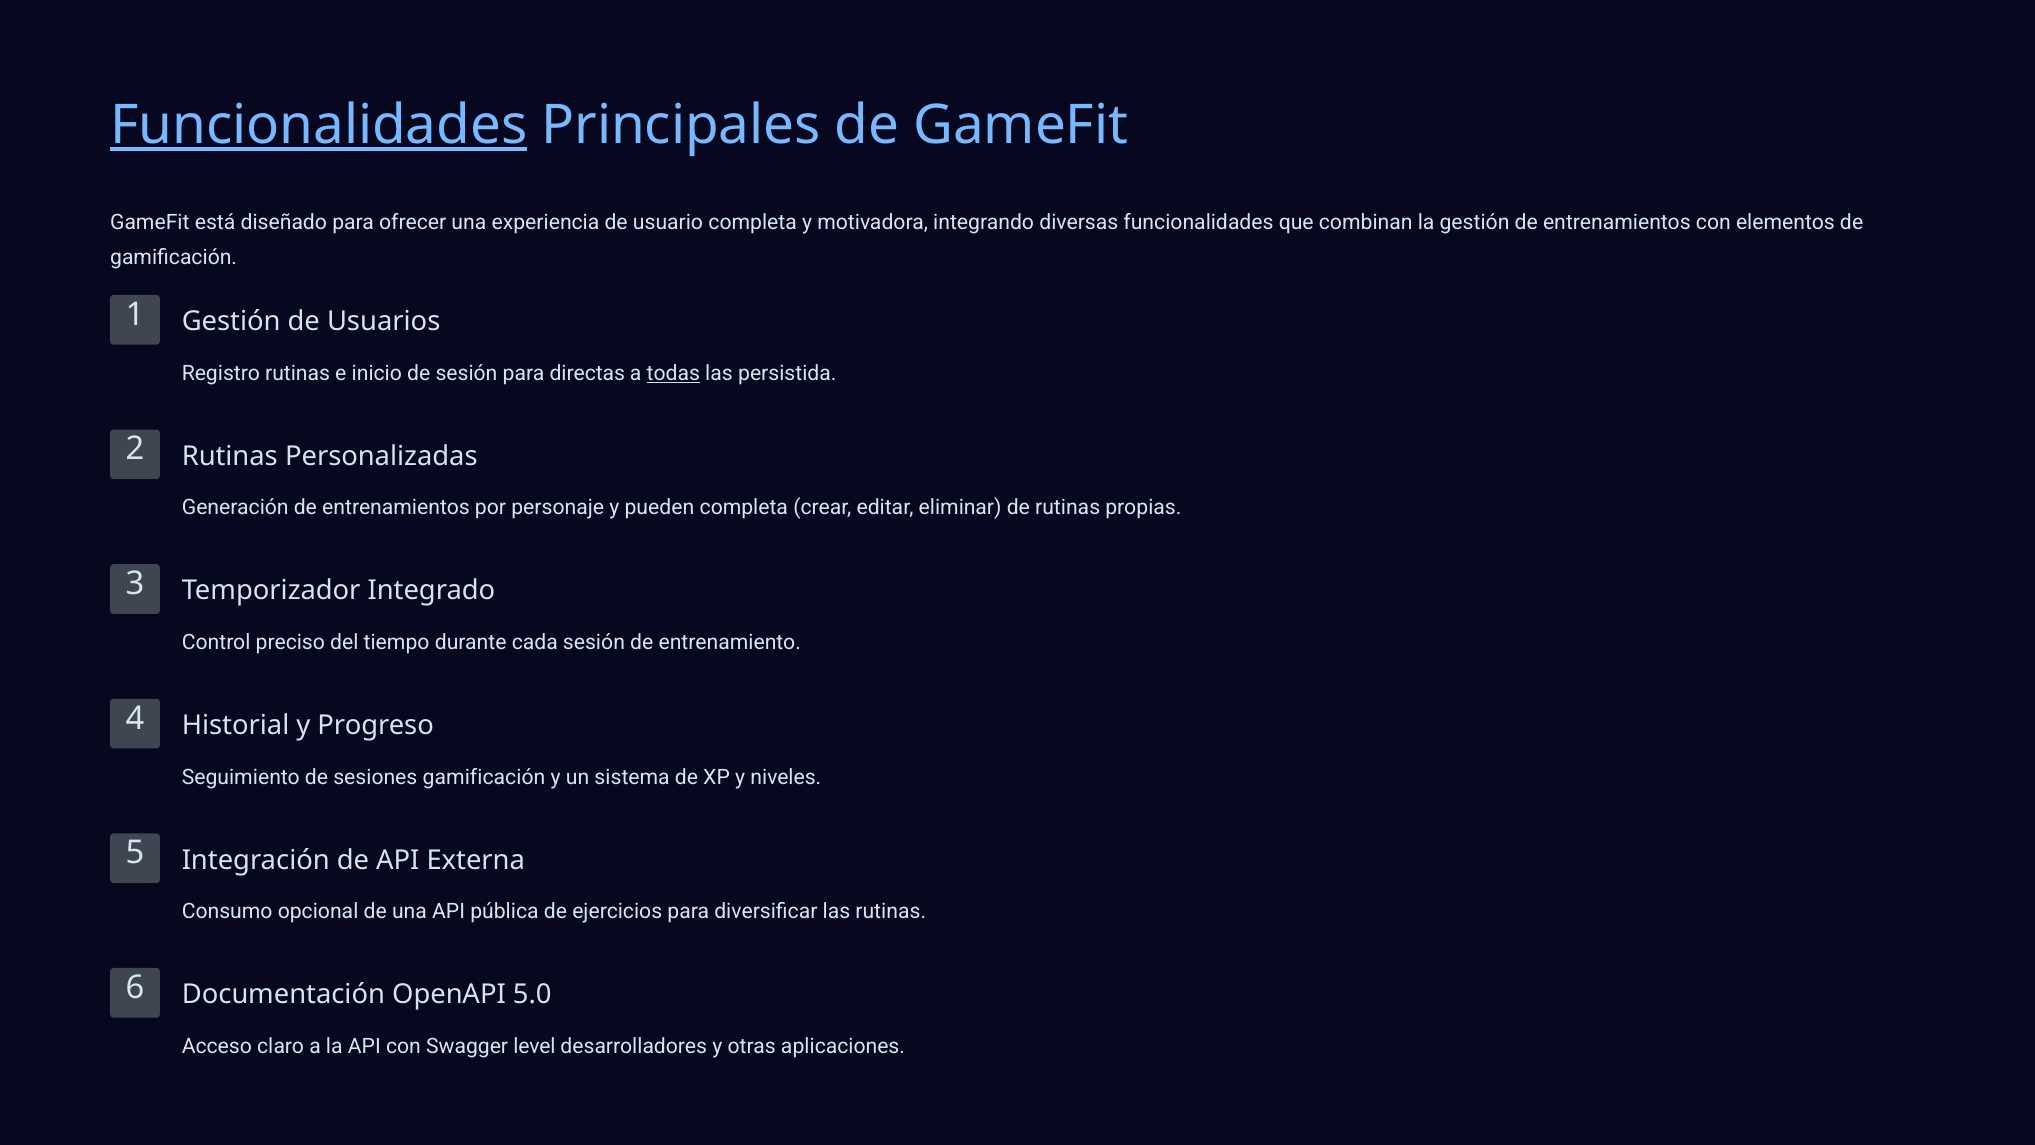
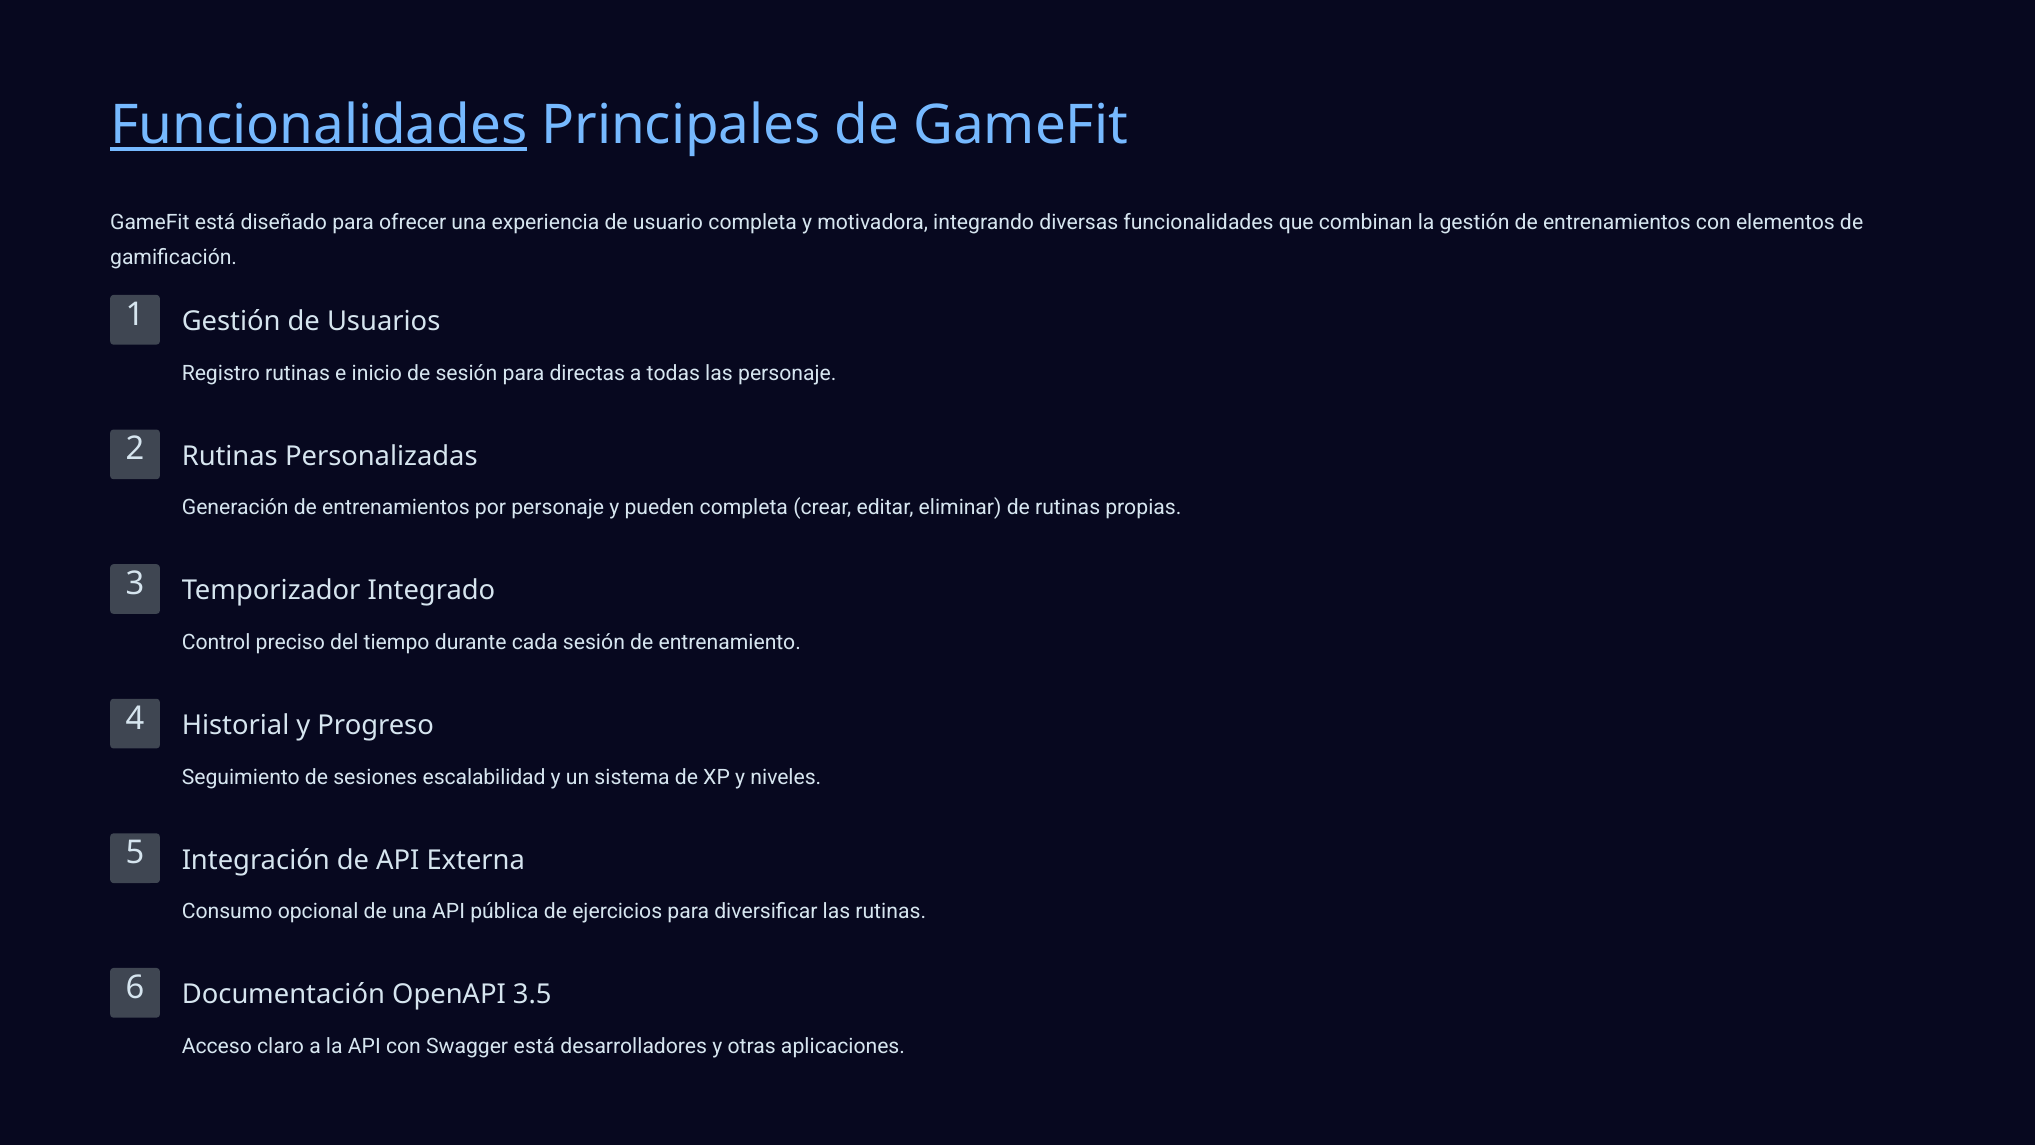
todas underline: present -> none
las persistida: persistida -> personaje
sesiones gamificación: gamificación -> escalabilidad
5.0: 5.0 -> 3.5
Swagger level: level -> está
